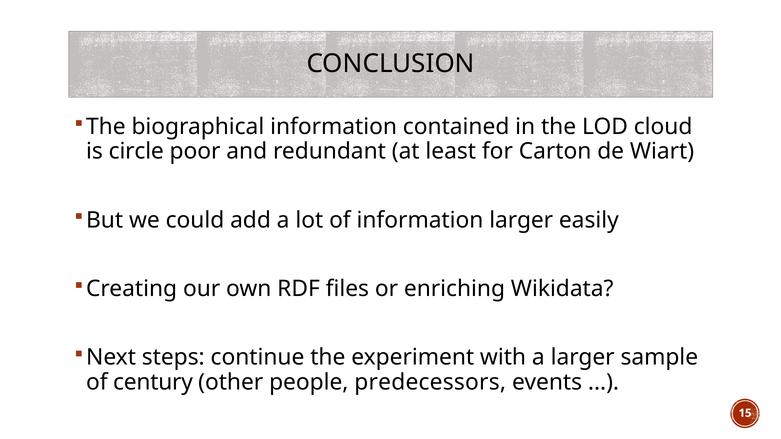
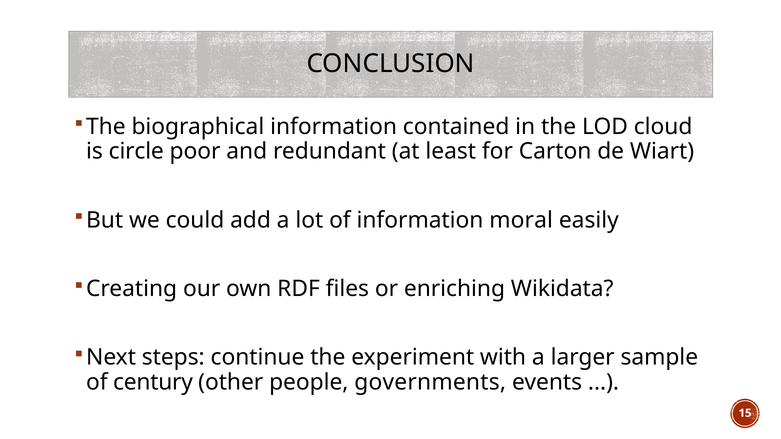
information larger: larger -> moral
predecessors: predecessors -> governments
